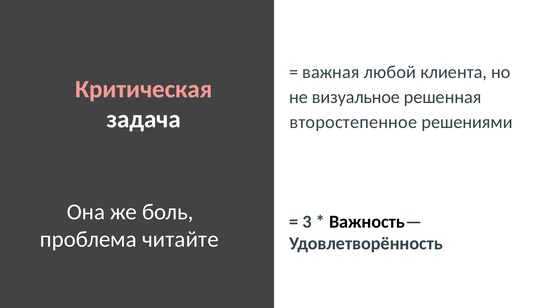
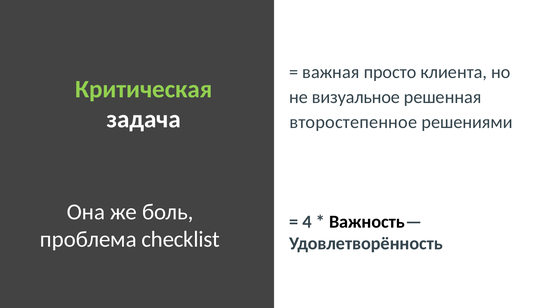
любой: любой -> просто
Критическая colour: pink -> light green
3: 3 -> 4
читайте: читайте -> checklist
